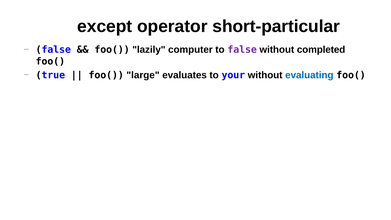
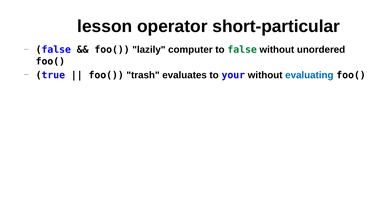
except: except -> lesson
false at (242, 50) colour: purple -> green
completed: completed -> unordered
large: large -> trash
